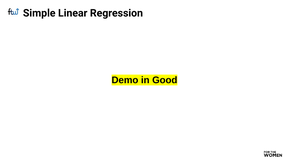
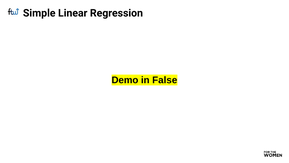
Good: Good -> False
